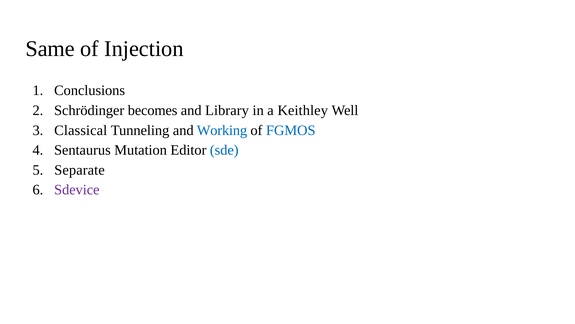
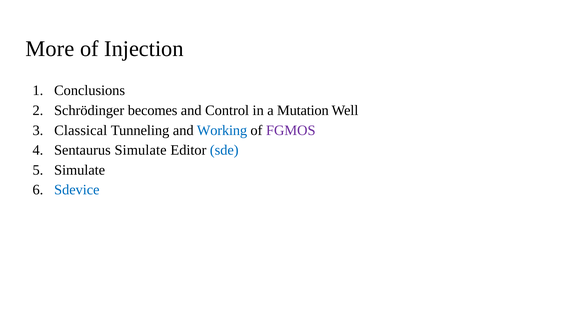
Same: Same -> More
Library: Library -> Control
Keithley: Keithley -> Mutation
FGMOS colour: blue -> purple
Sentaurus Mutation: Mutation -> Simulate
Separate at (80, 170): Separate -> Simulate
Sdevice colour: purple -> blue
